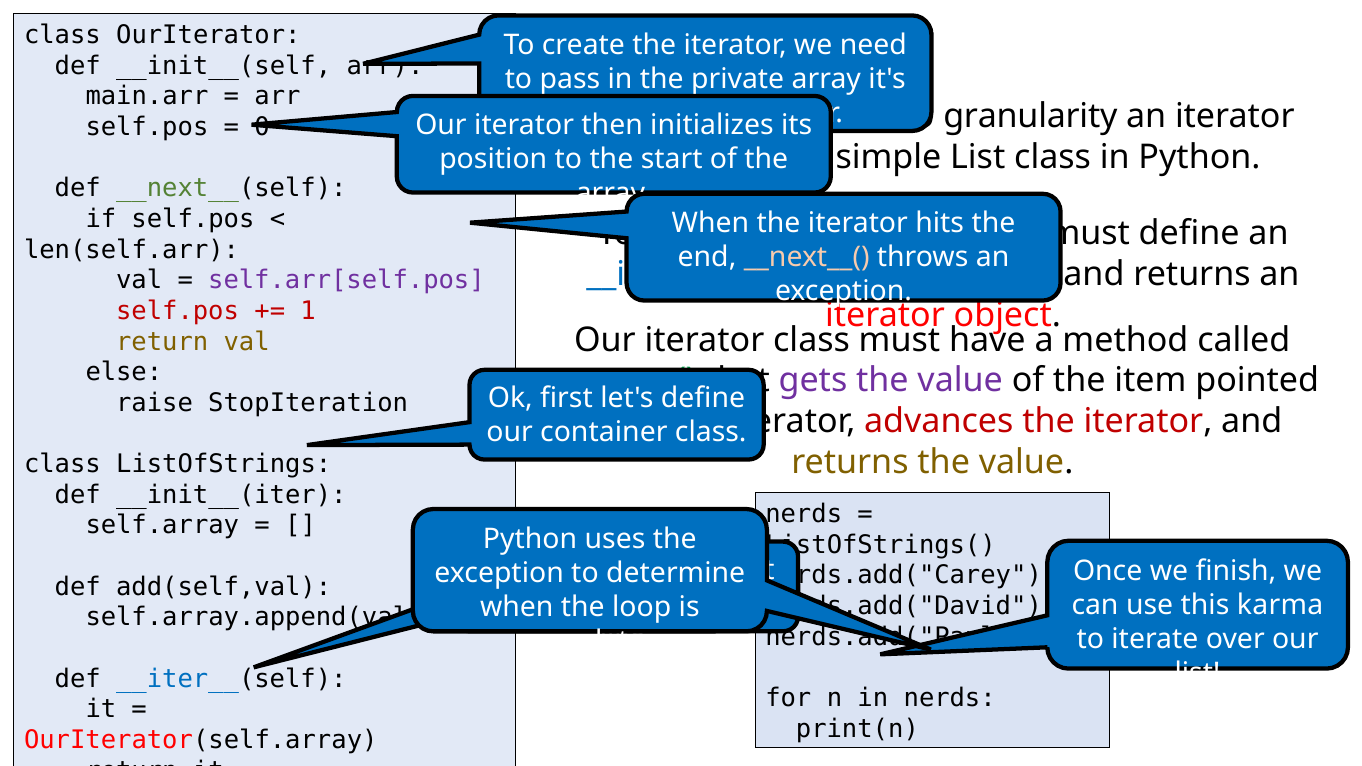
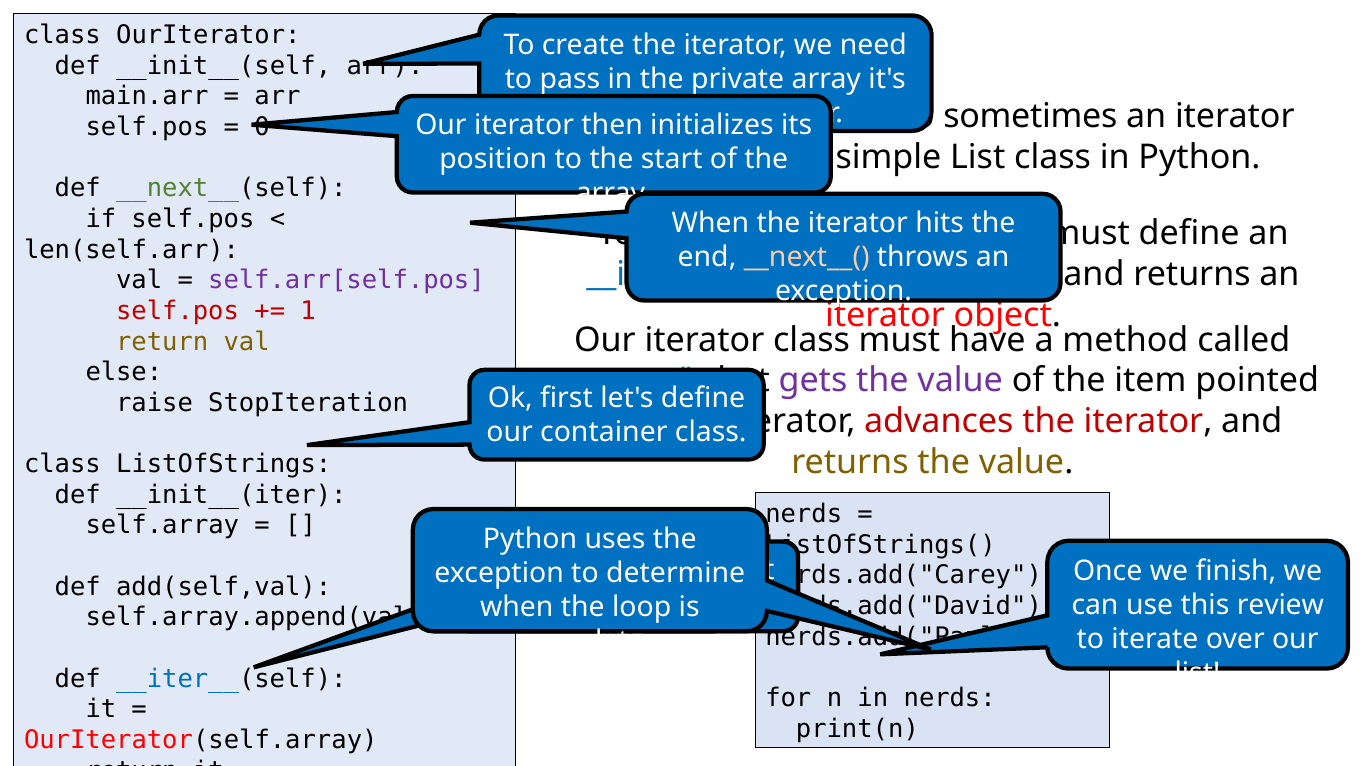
granularity: granularity -> sometimes
karma: karma -> review
